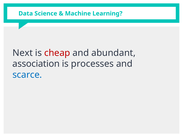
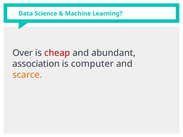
Next: Next -> Over
processes: processes -> computer
scarce colour: blue -> orange
